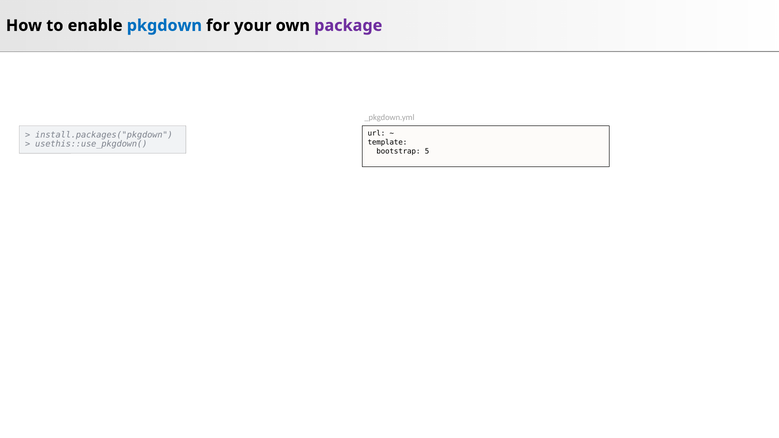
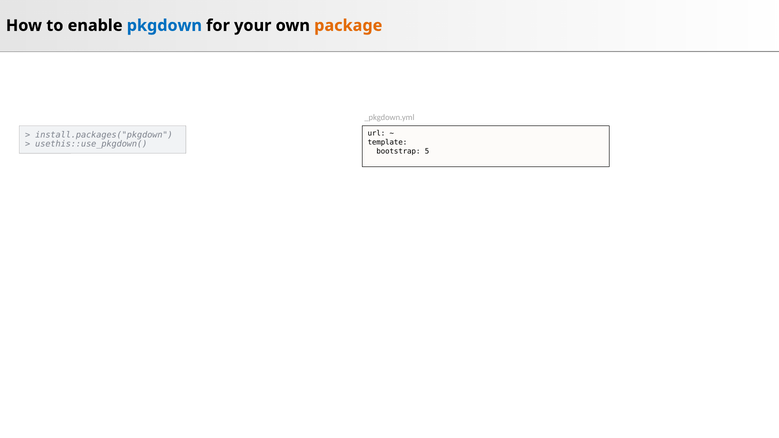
package colour: purple -> orange
